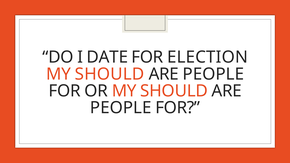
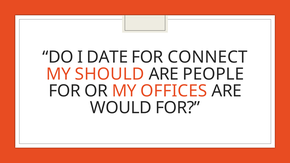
ELECTION: ELECTION -> CONNECT
OR MY SHOULD: SHOULD -> OFFICES
PEOPLE at (121, 108): PEOPLE -> WOULD
